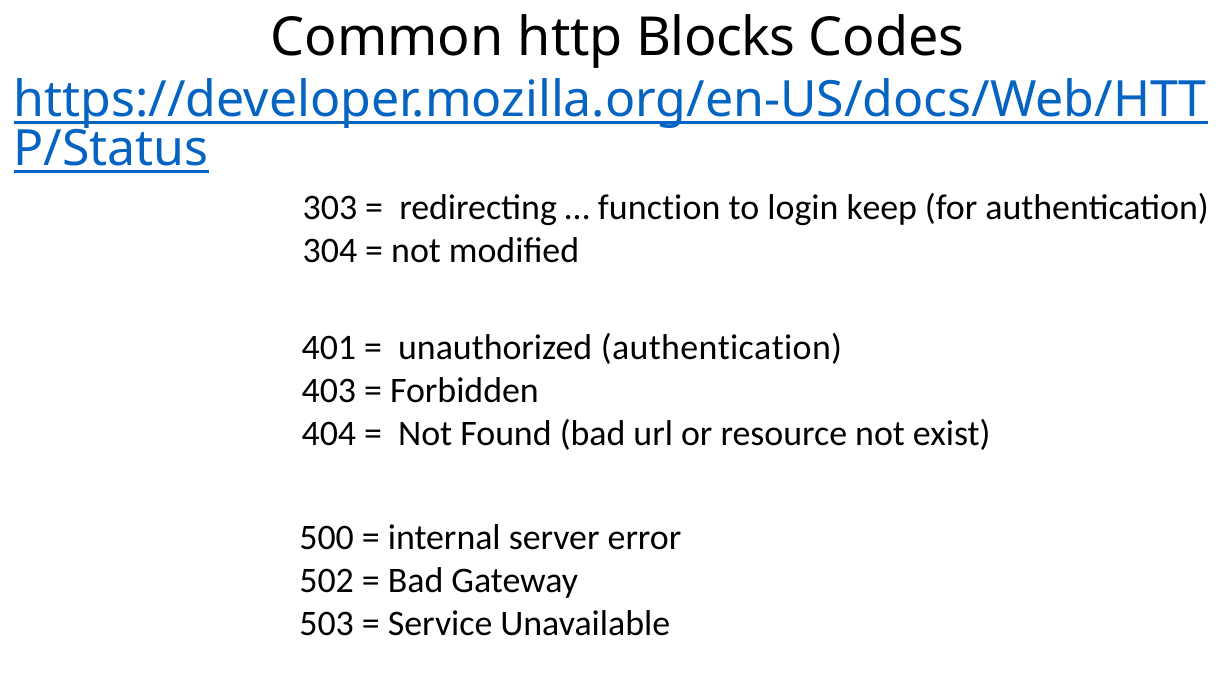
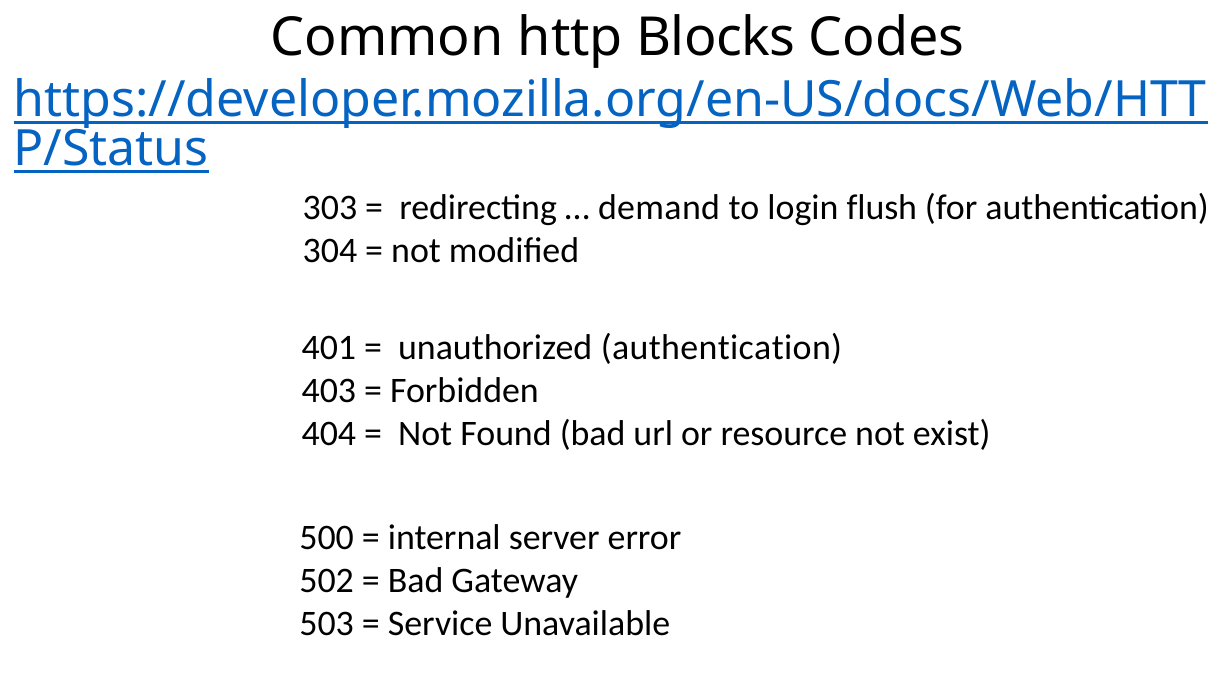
function: function -> demand
keep: keep -> flush
